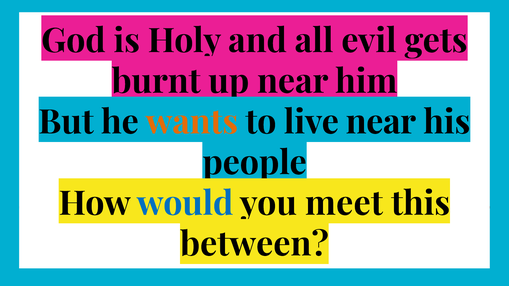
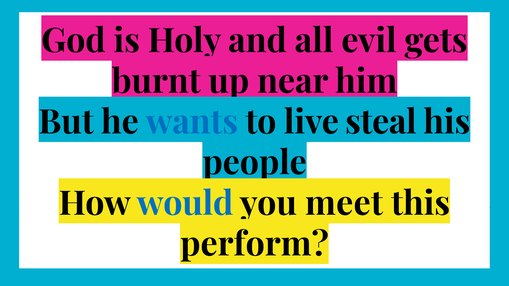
wants colour: orange -> blue
live near: near -> steal
between: between -> perform
